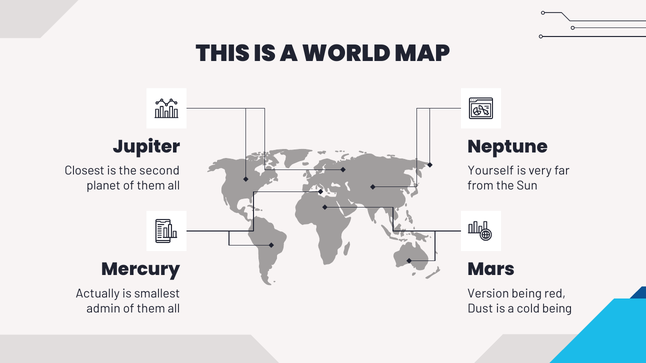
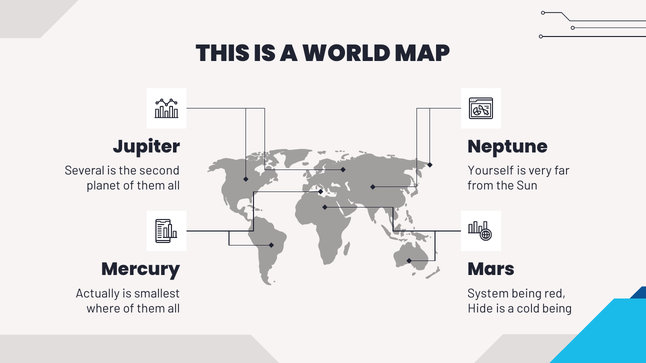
Closest: Closest -> Several
Version: Version -> System
admin: admin -> where
Dust: Dust -> Hide
